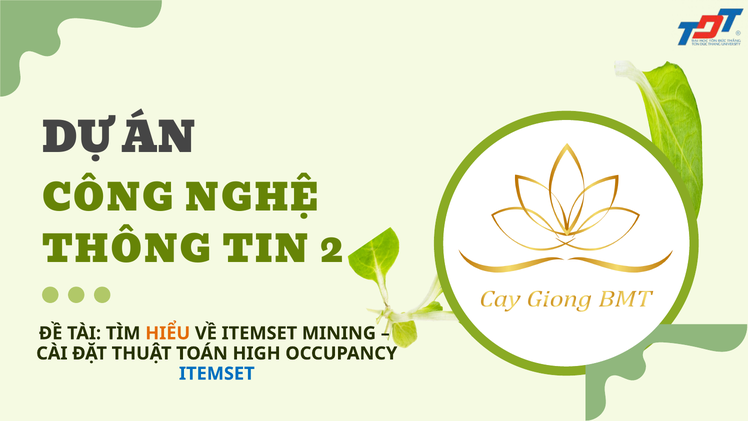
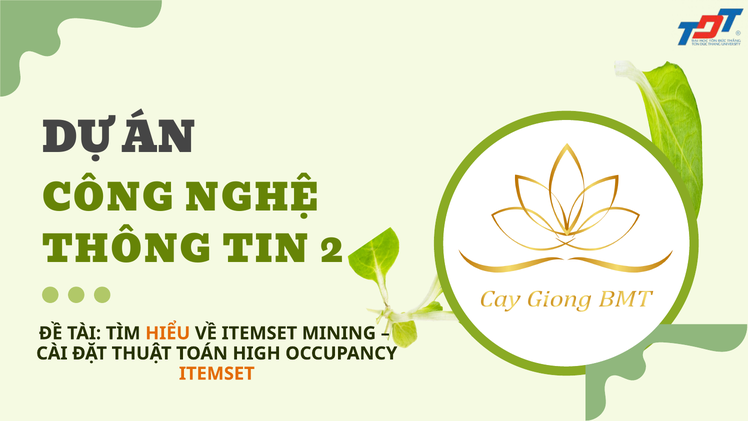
ITEMSET at (217, 373) colour: blue -> orange
